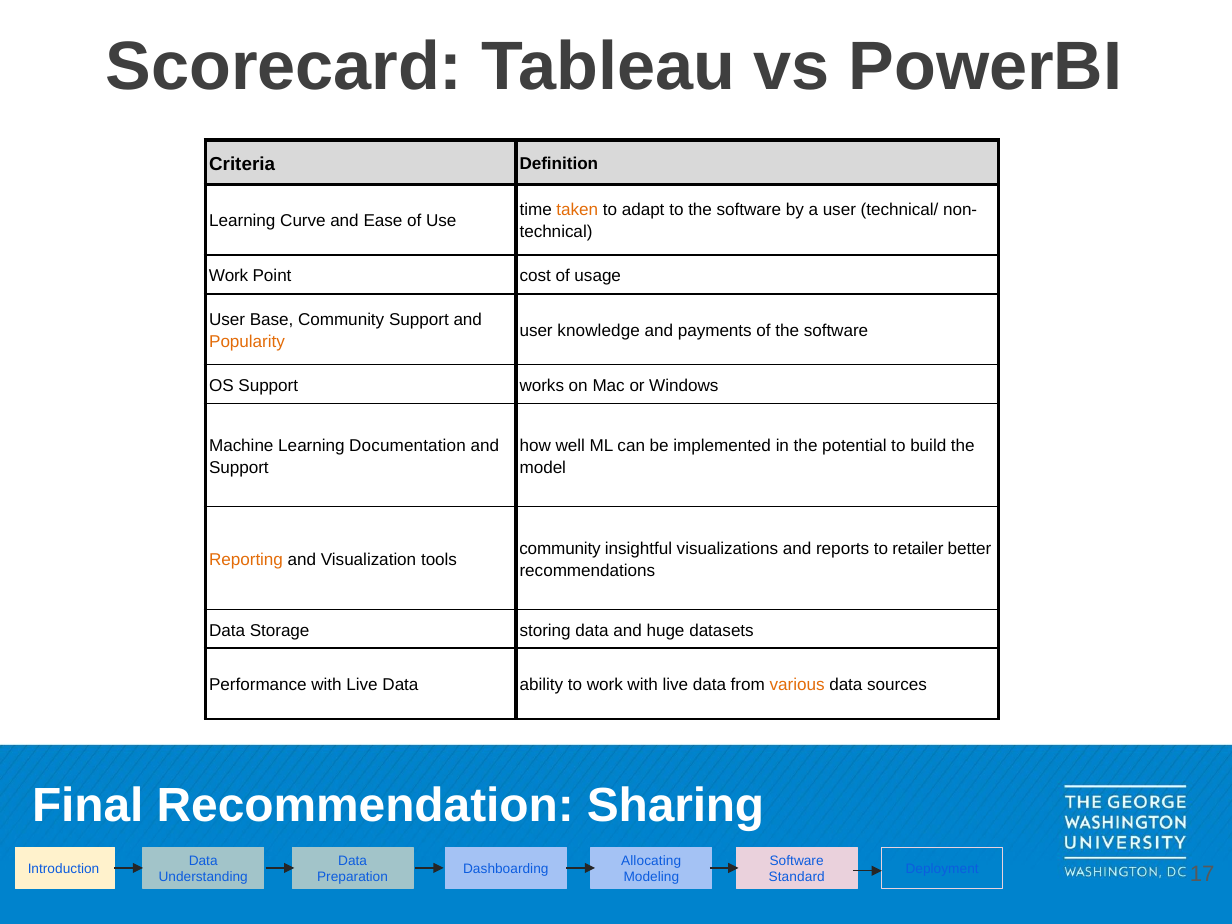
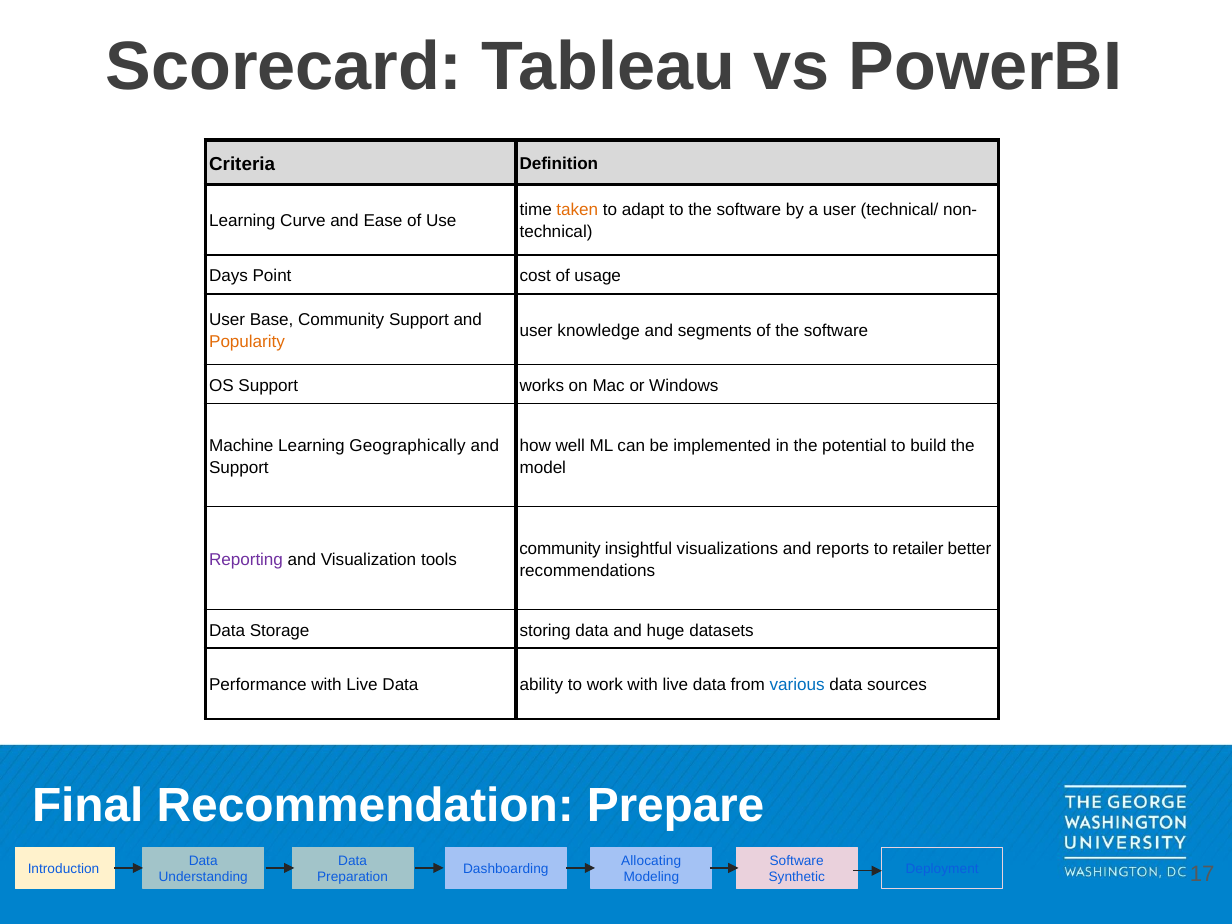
Work at (229, 276): Work -> Days
payments: payments -> segments
Documentation: Documentation -> Geographically
Reporting colour: orange -> purple
various colour: orange -> blue
Sharing: Sharing -> Prepare
Standard: Standard -> Synthetic
